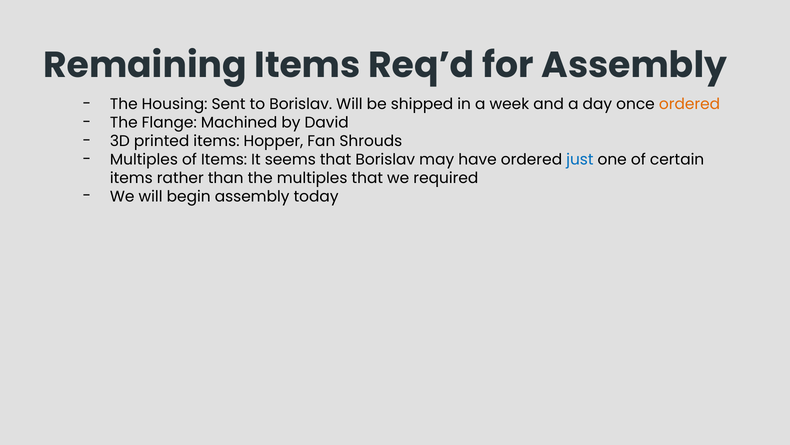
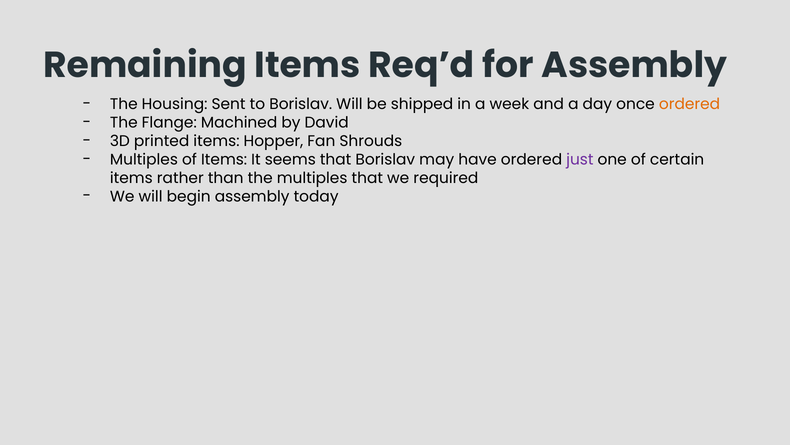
just colour: blue -> purple
